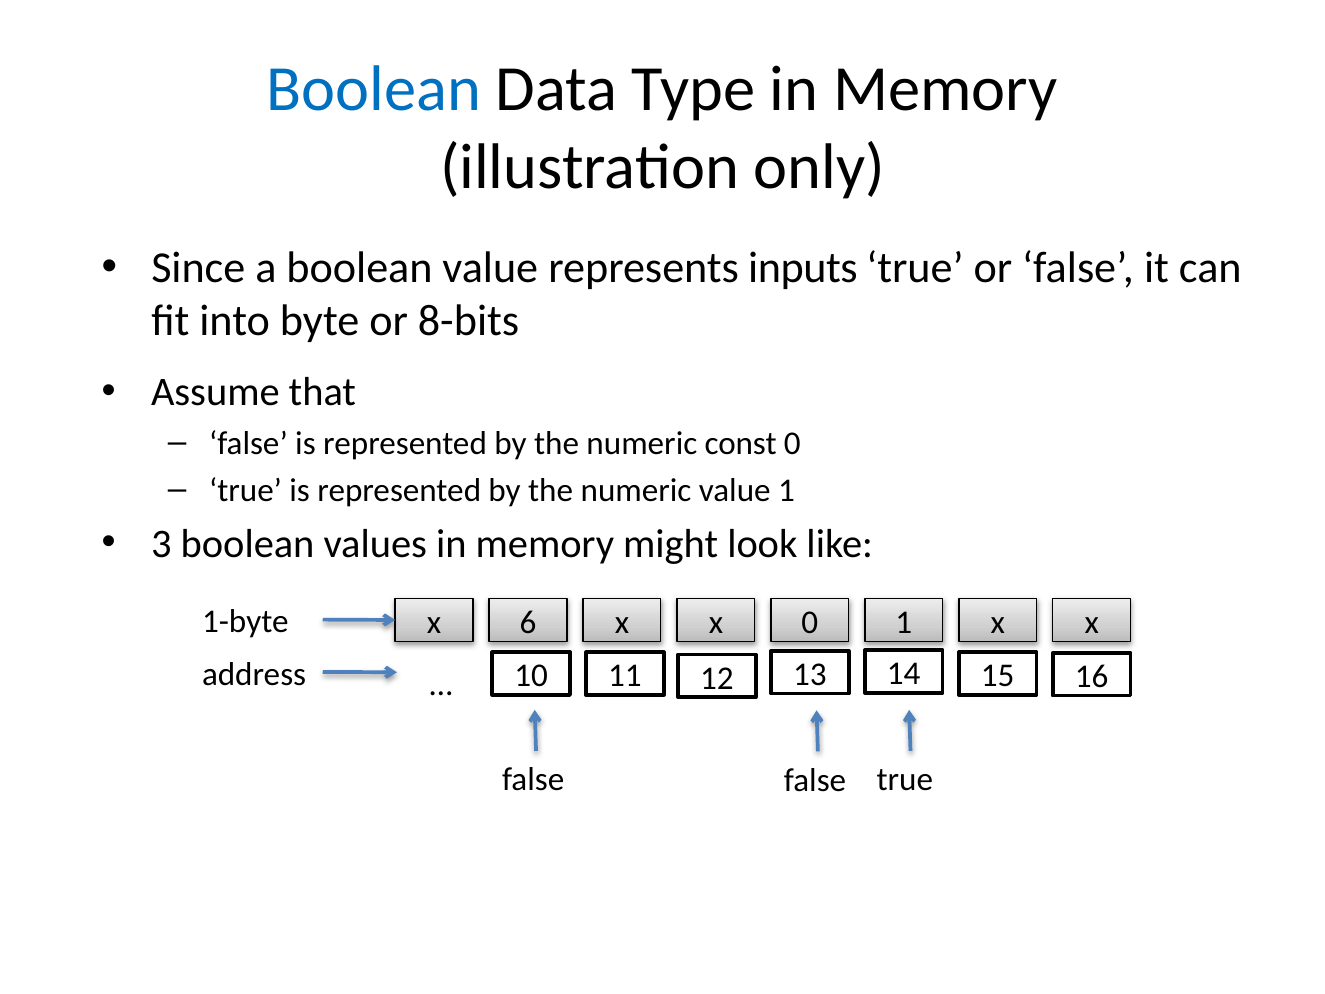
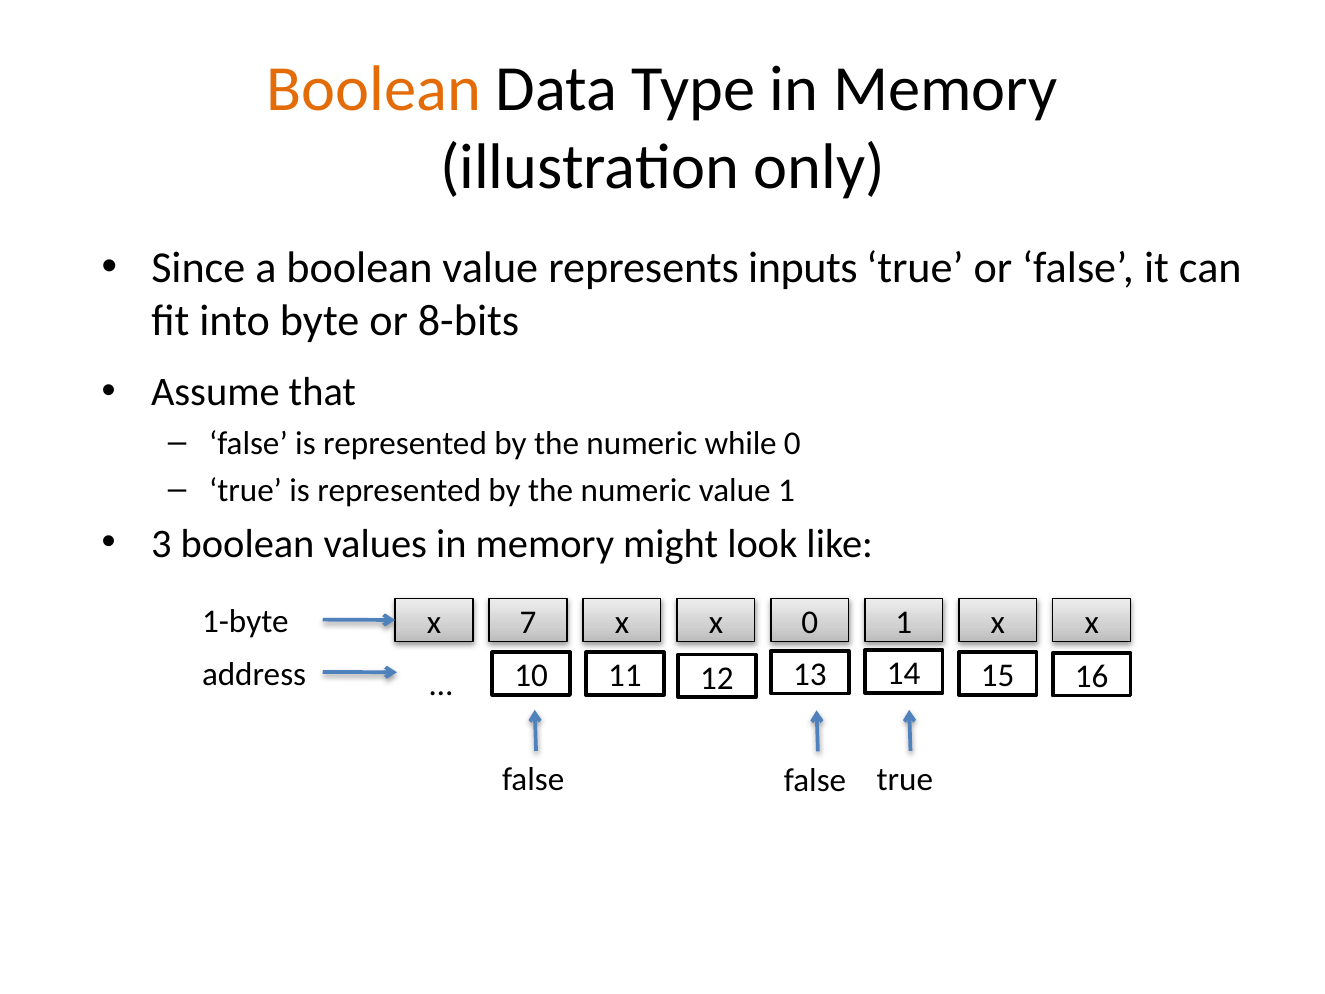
Boolean at (374, 90) colour: blue -> orange
const: const -> while
6: 6 -> 7
